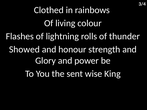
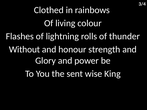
Showed: Showed -> Without
